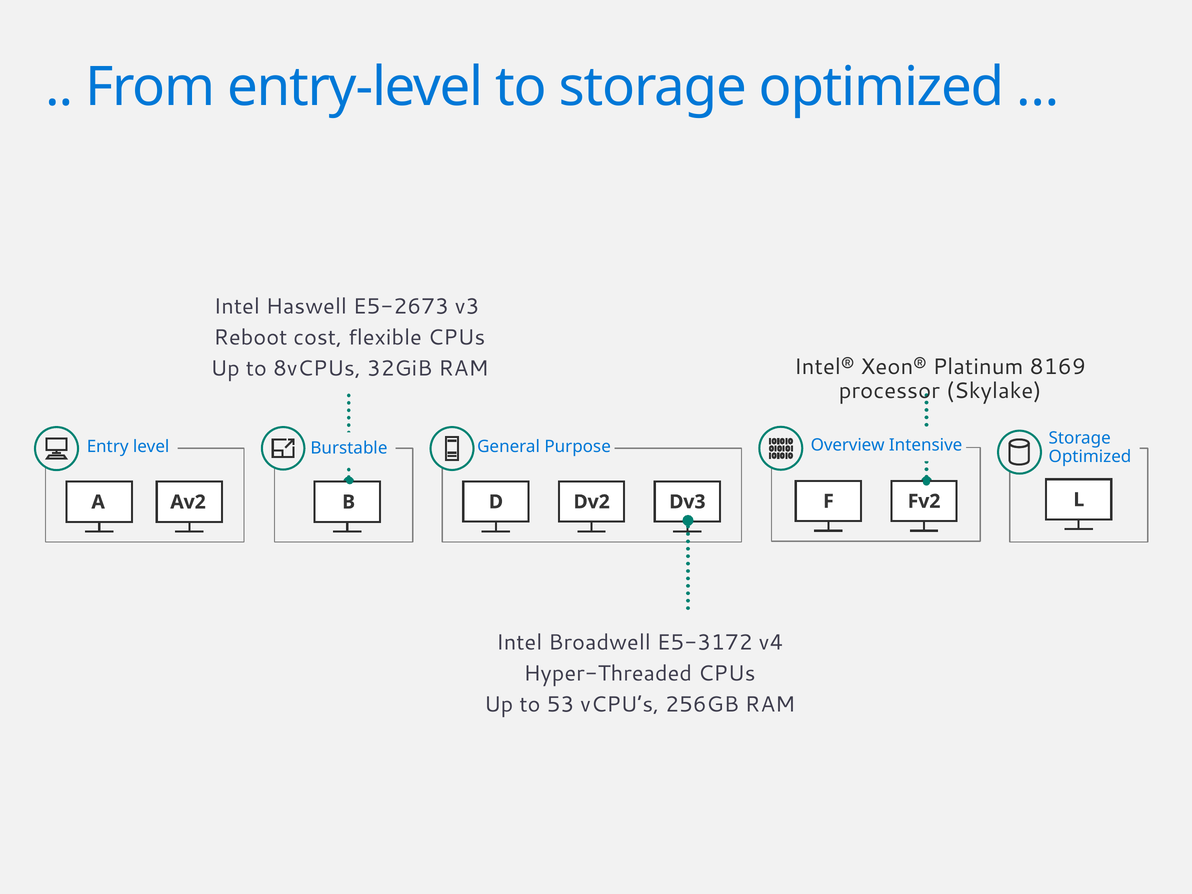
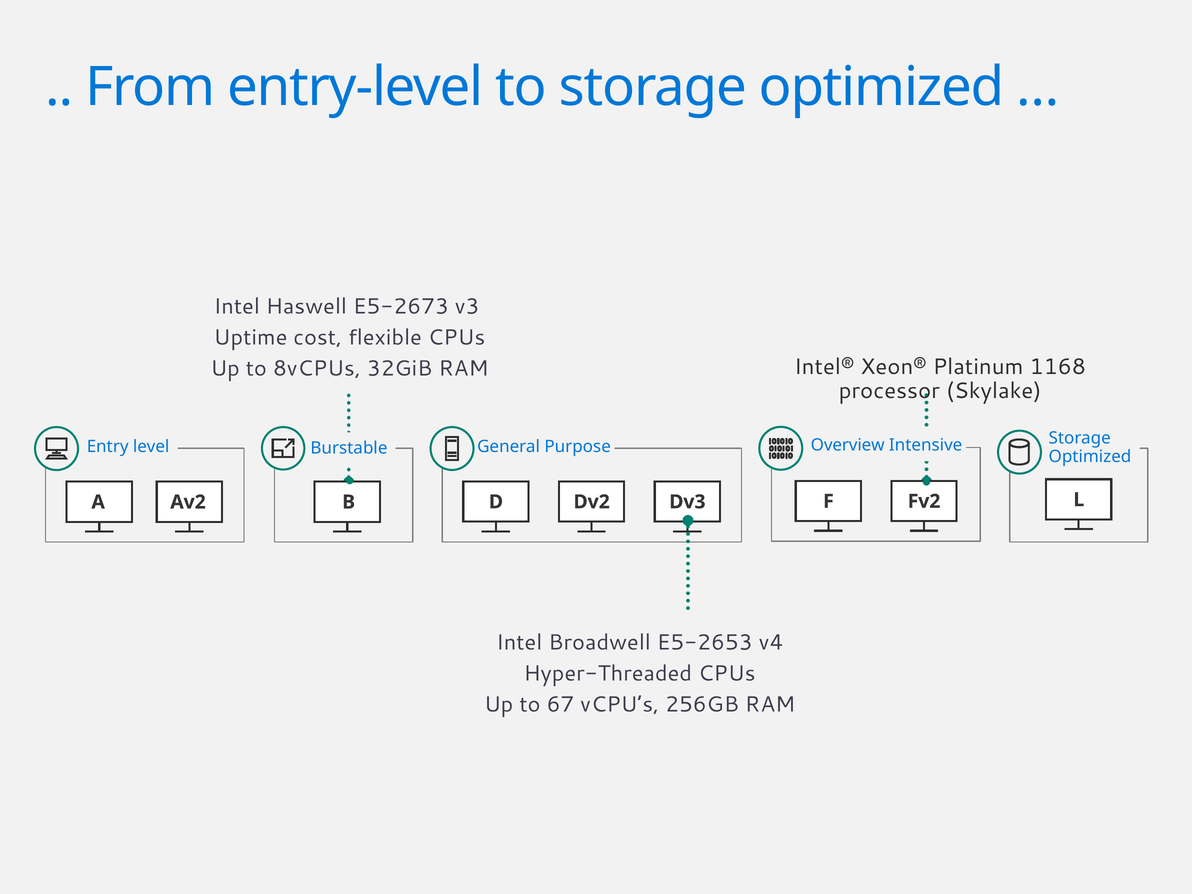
Reboot: Reboot -> Uptime
8169: 8169 -> 1168
E5-3172: E5-3172 -> E5-2653
53: 53 -> 67
